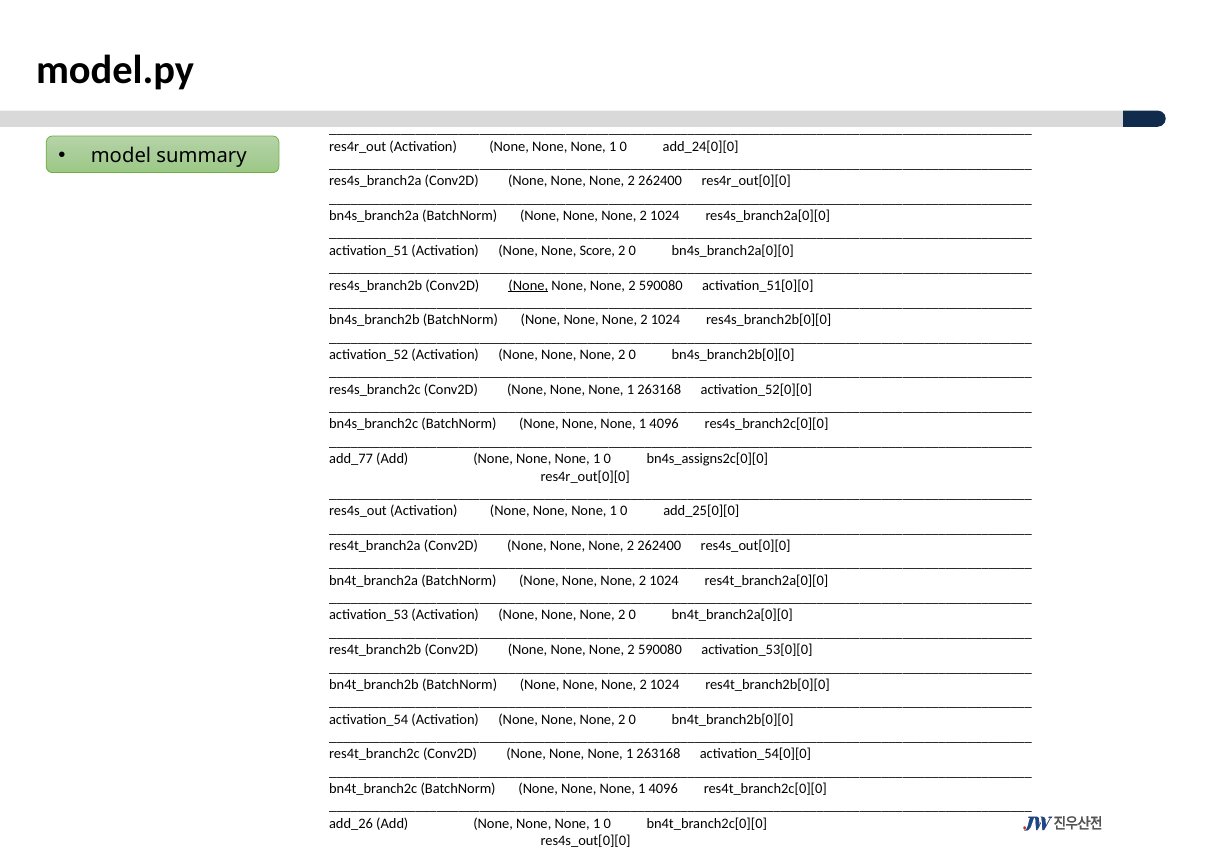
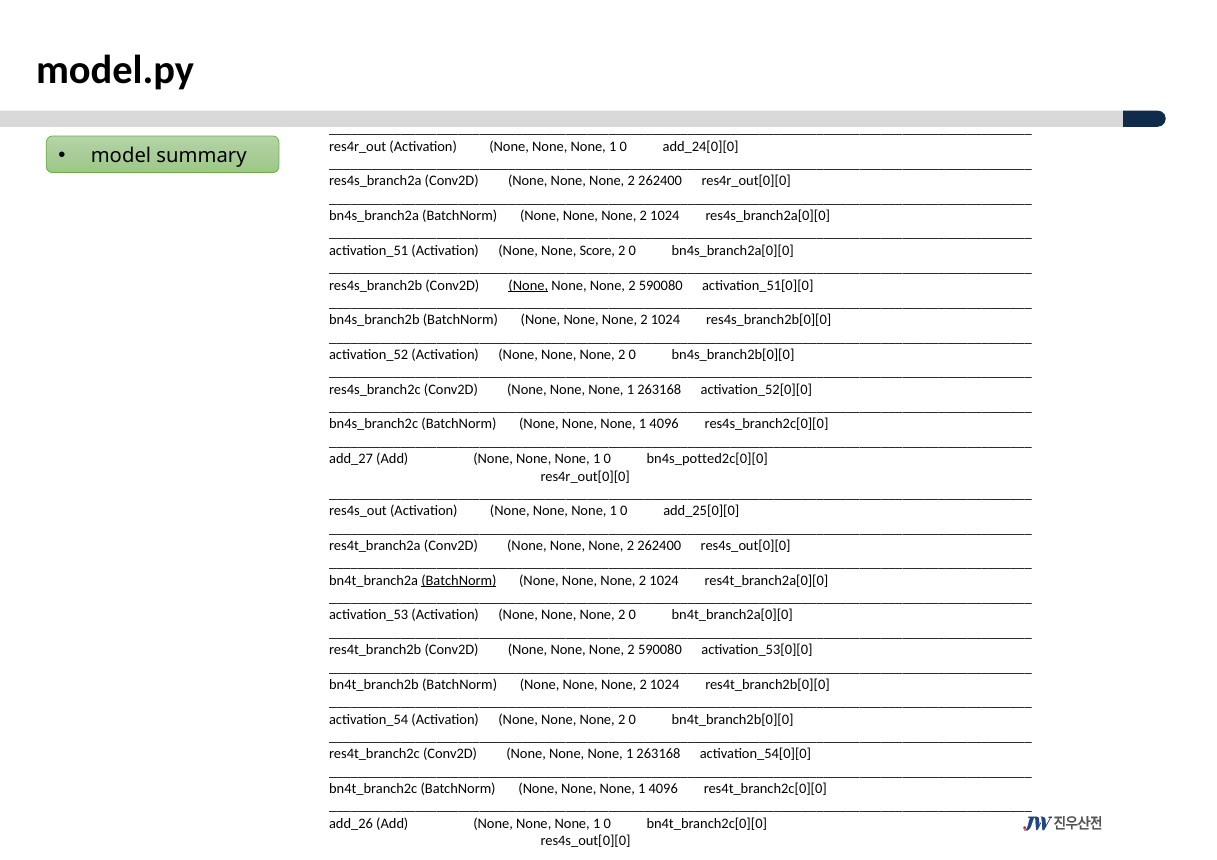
add_77: add_77 -> add_27
bn4s_assigns2c[0][0: bn4s_assigns2c[0][0 -> bn4s_potted2c[0][0
BatchNorm at (459, 581) underline: none -> present
